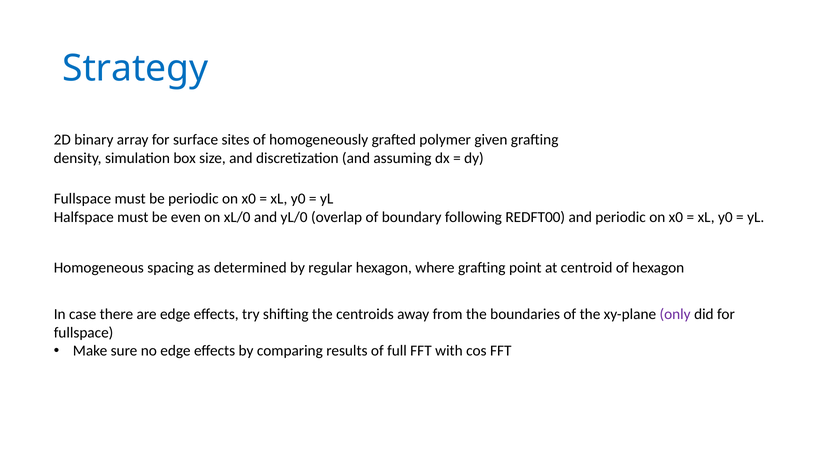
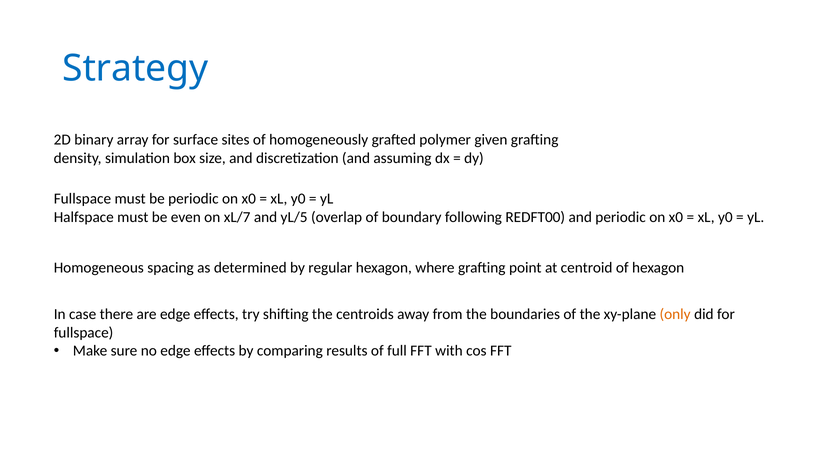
xL/0: xL/0 -> xL/7
yL/0: yL/0 -> yL/5
only colour: purple -> orange
